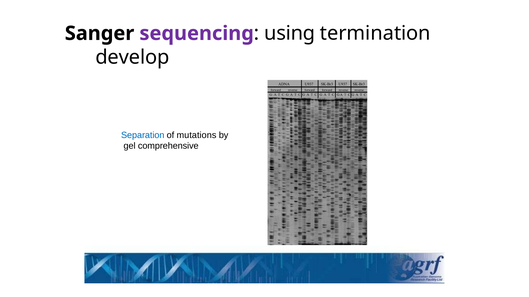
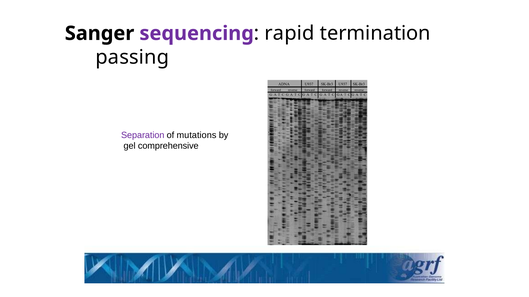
using: using -> rapid
develop: develop -> passing
Separation colour: blue -> purple
